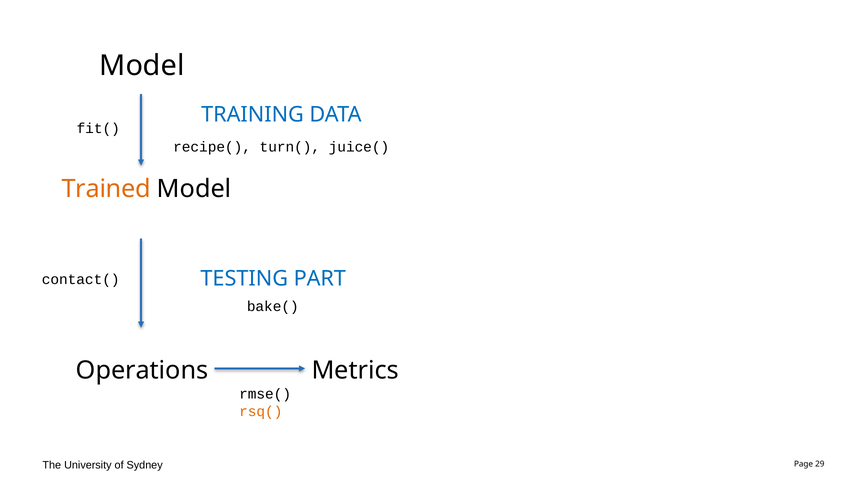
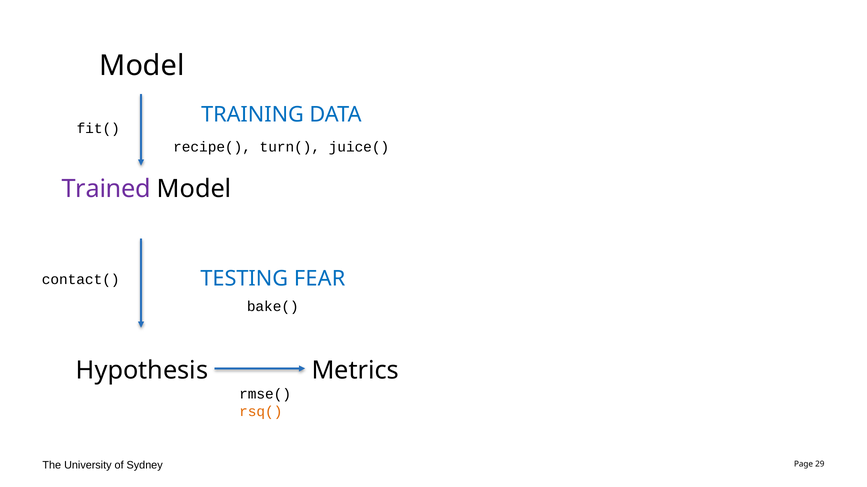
Trained colour: orange -> purple
PART: PART -> FEAR
Operations: Operations -> Hypothesis
